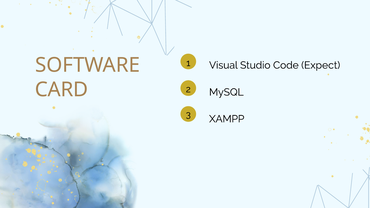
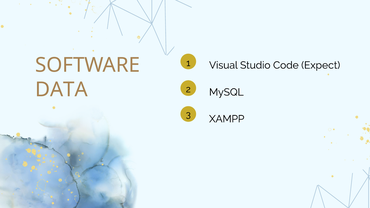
CARD: CARD -> DATA
